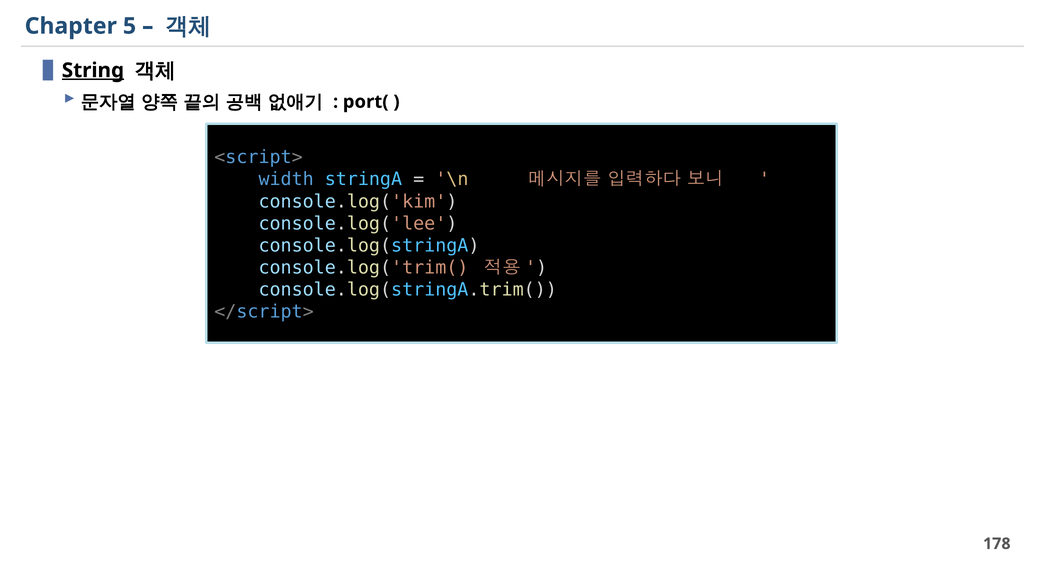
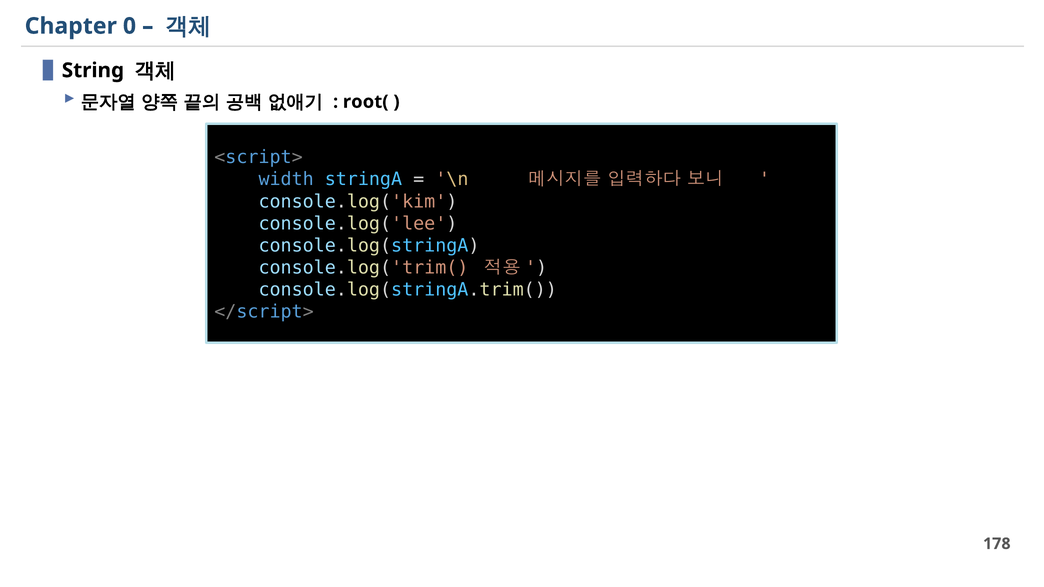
5: 5 -> 0
String underline: present -> none
port(: port( -> root(
